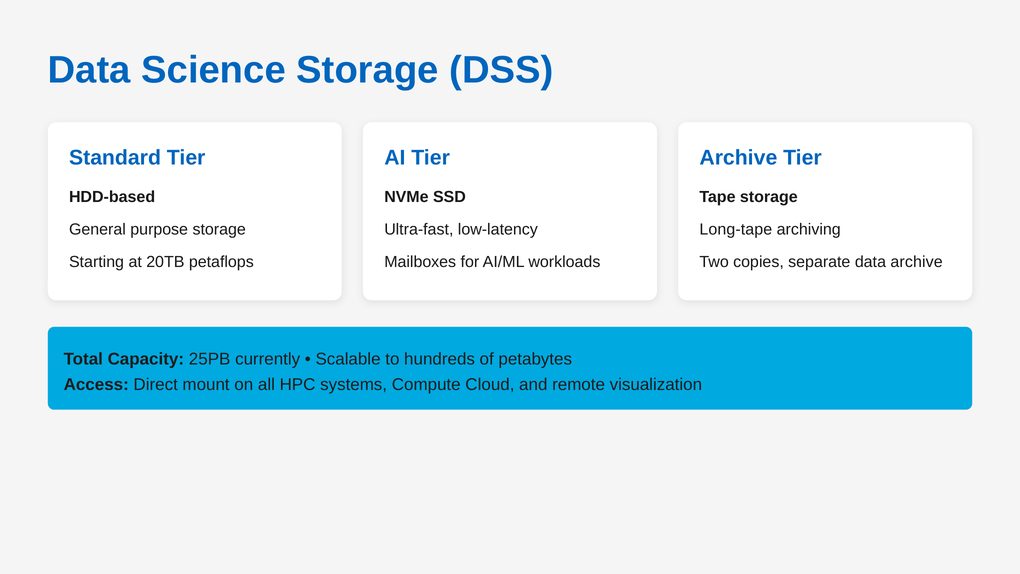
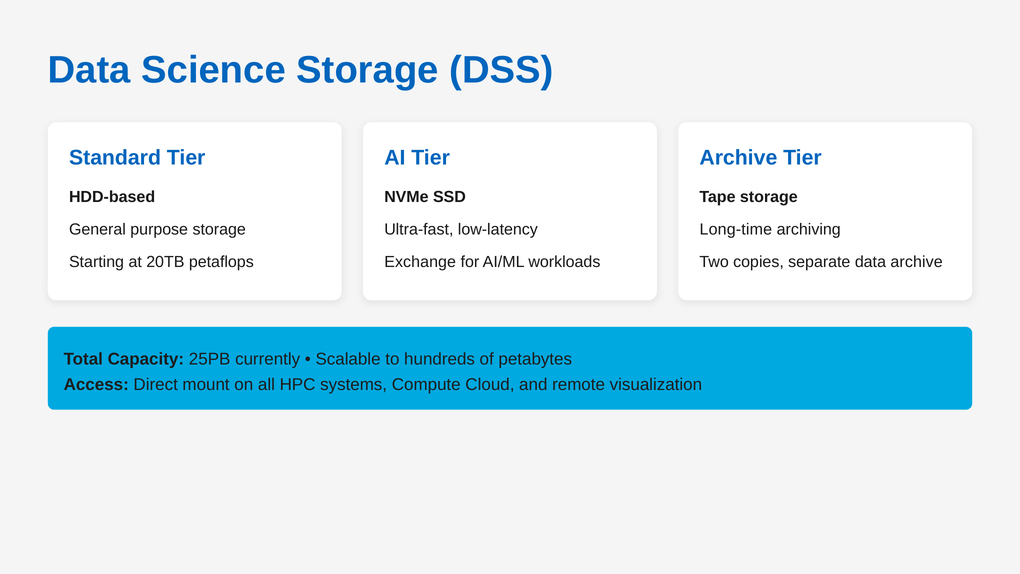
Long-tape: Long-tape -> Long-time
Mailboxes: Mailboxes -> Exchange
